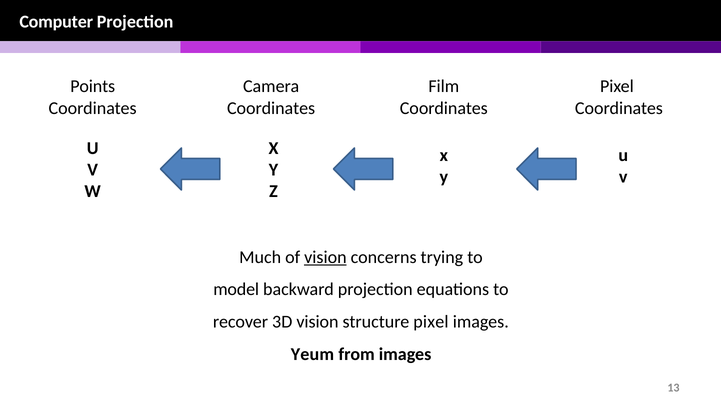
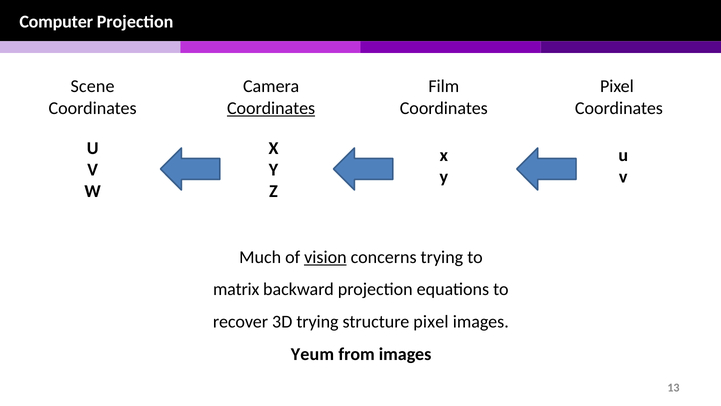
Points: Points -> Scene
Coordinates at (271, 108) underline: none -> present
model: model -> matrix
3D vision: vision -> trying
